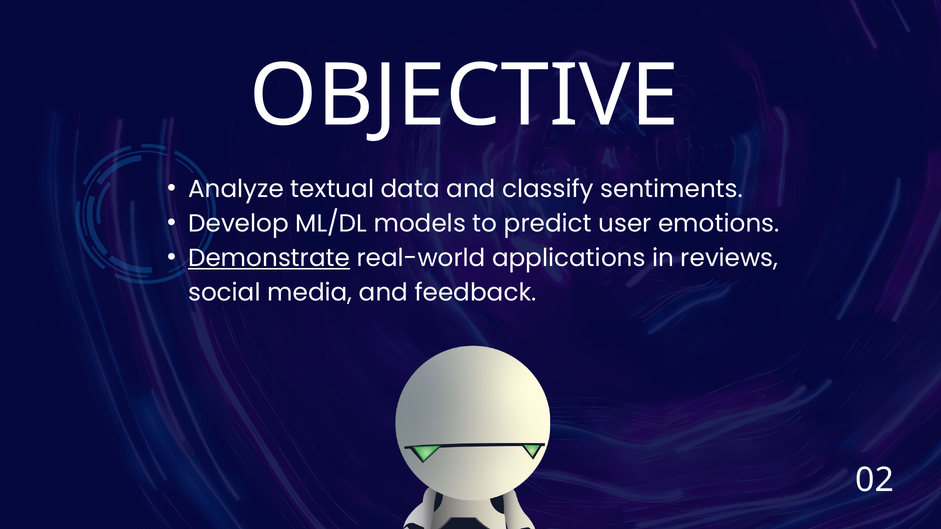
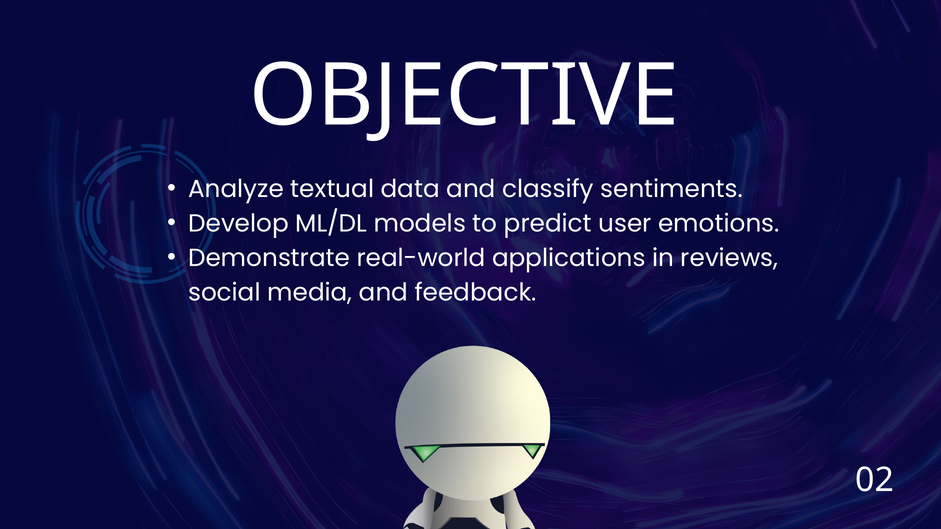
Demonstrate underline: present -> none
